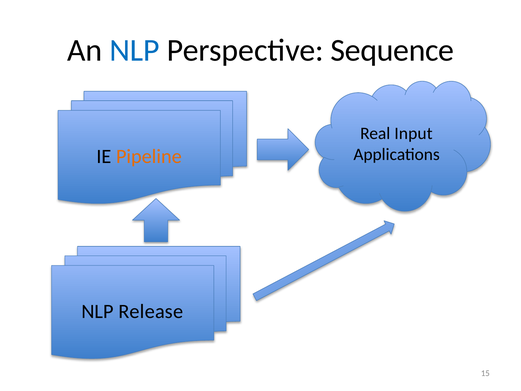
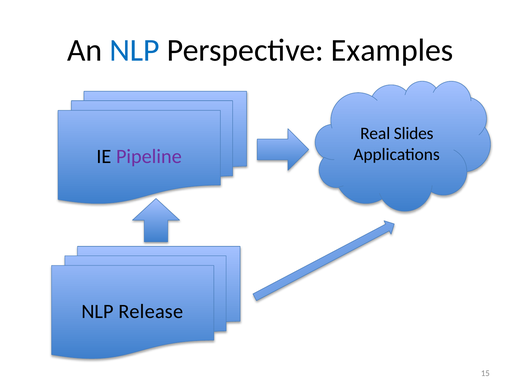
Sequence: Sequence -> Examples
Input: Input -> Slides
Pipeline colour: orange -> purple
